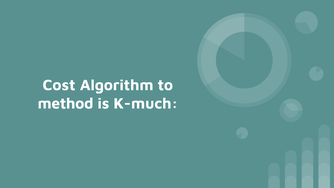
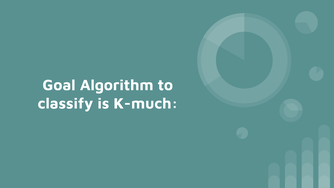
Cost: Cost -> Goal
method: method -> classify
